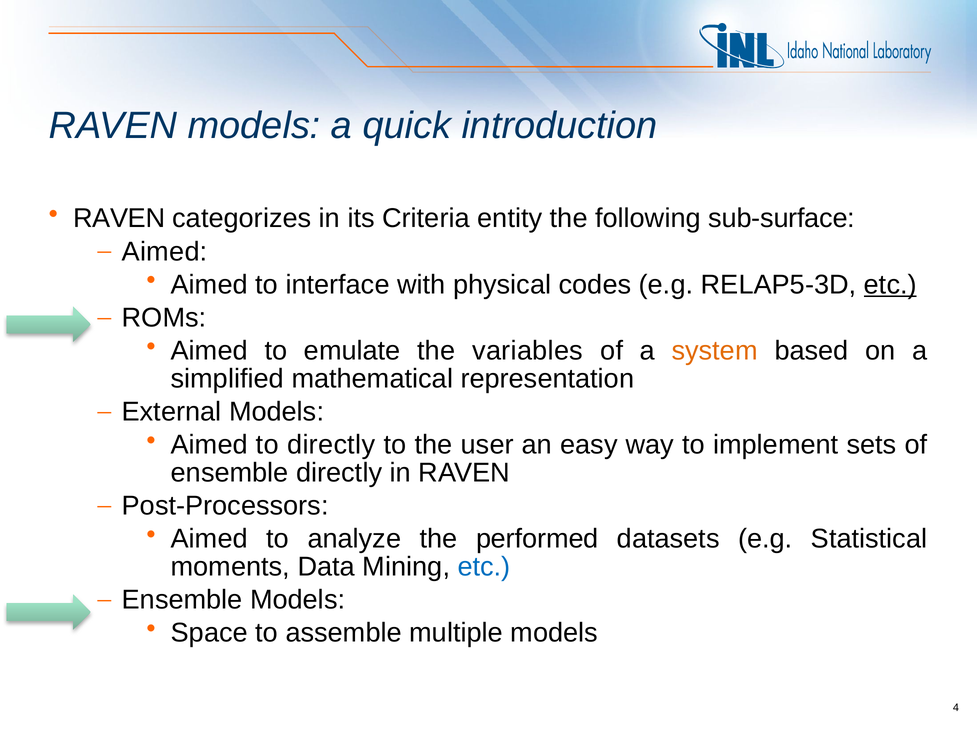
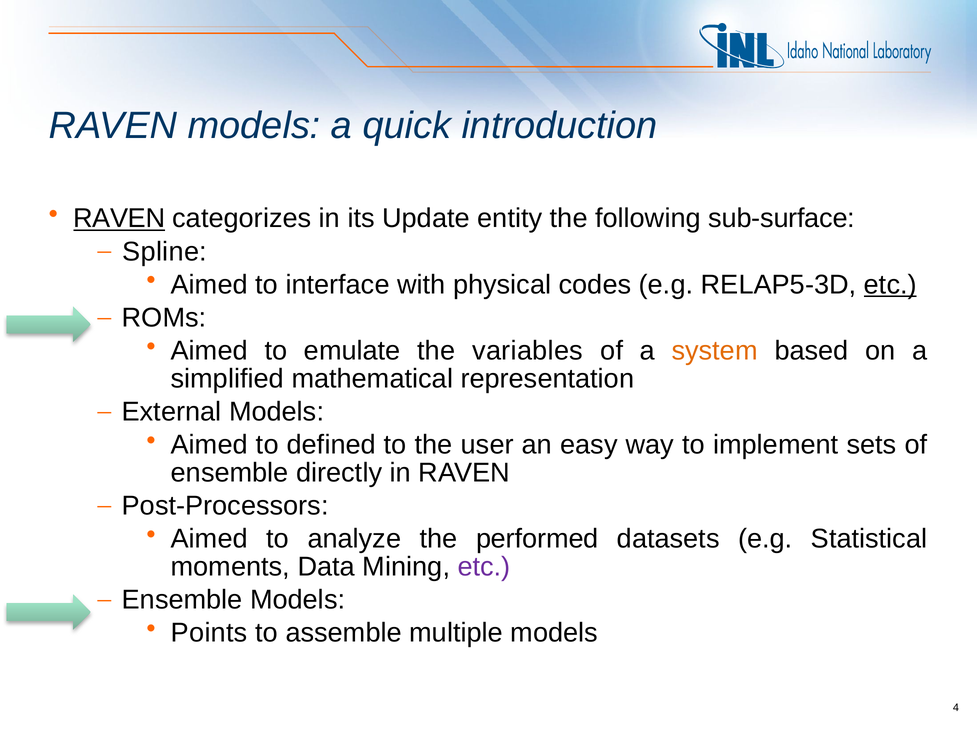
RAVEN at (119, 218) underline: none -> present
Criteria: Criteria -> Update
Aimed at (165, 251): Aimed -> Spline
to directly: directly -> defined
etc at (484, 566) colour: blue -> purple
Space: Space -> Points
